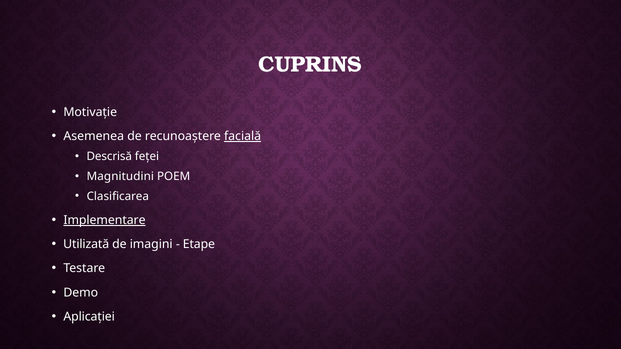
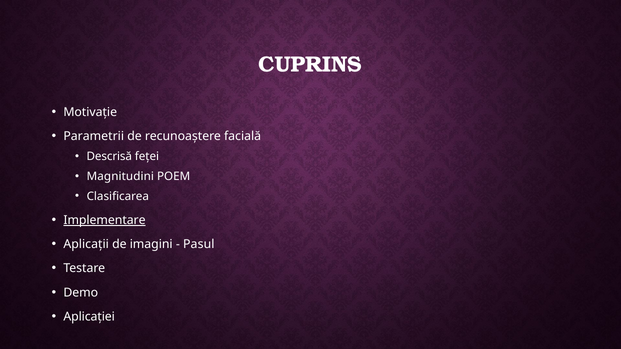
Asemenea: Asemenea -> Parametrii
facială underline: present -> none
Utilizată: Utilizată -> Aplicații
Etape: Etape -> Pasul
